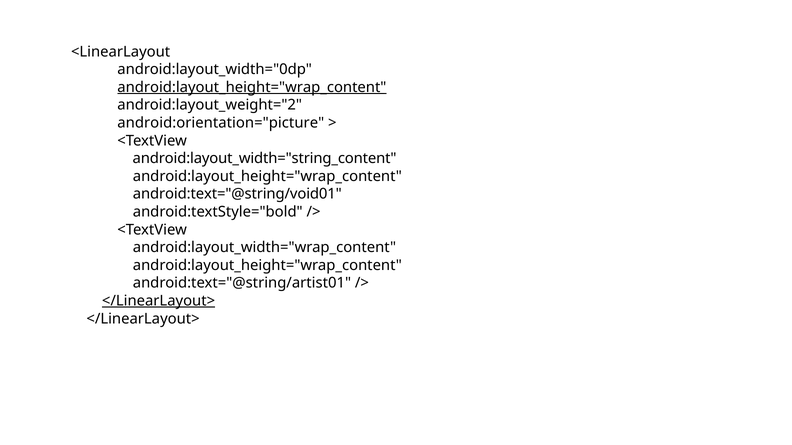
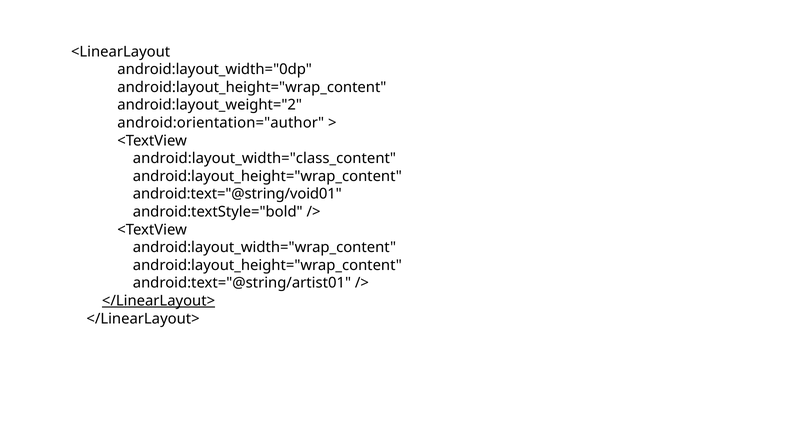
android:layout_height="wrap_content at (252, 87) underline: present -> none
android:orientation="picture: android:orientation="picture -> android:orientation="author
android:layout_width="string_content: android:layout_width="string_content -> android:layout_width="class_content
